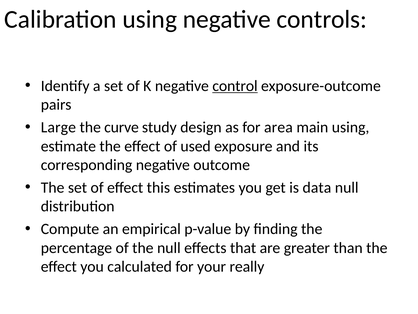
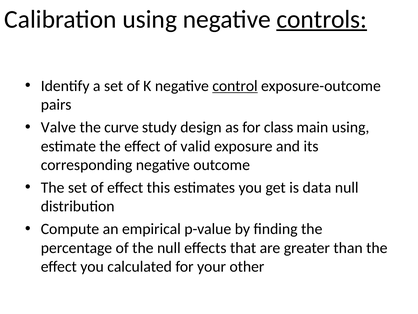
controls underline: none -> present
Large: Large -> Valve
area: area -> class
used: used -> valid
really: really -> other
